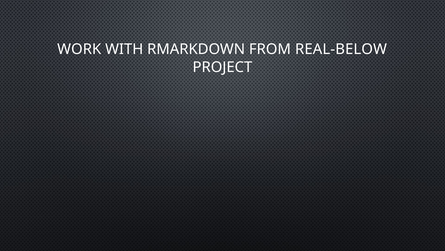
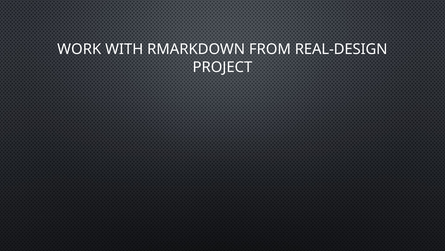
REAL-BELOW: REAL-BELOW -> REAL-DESIGN
